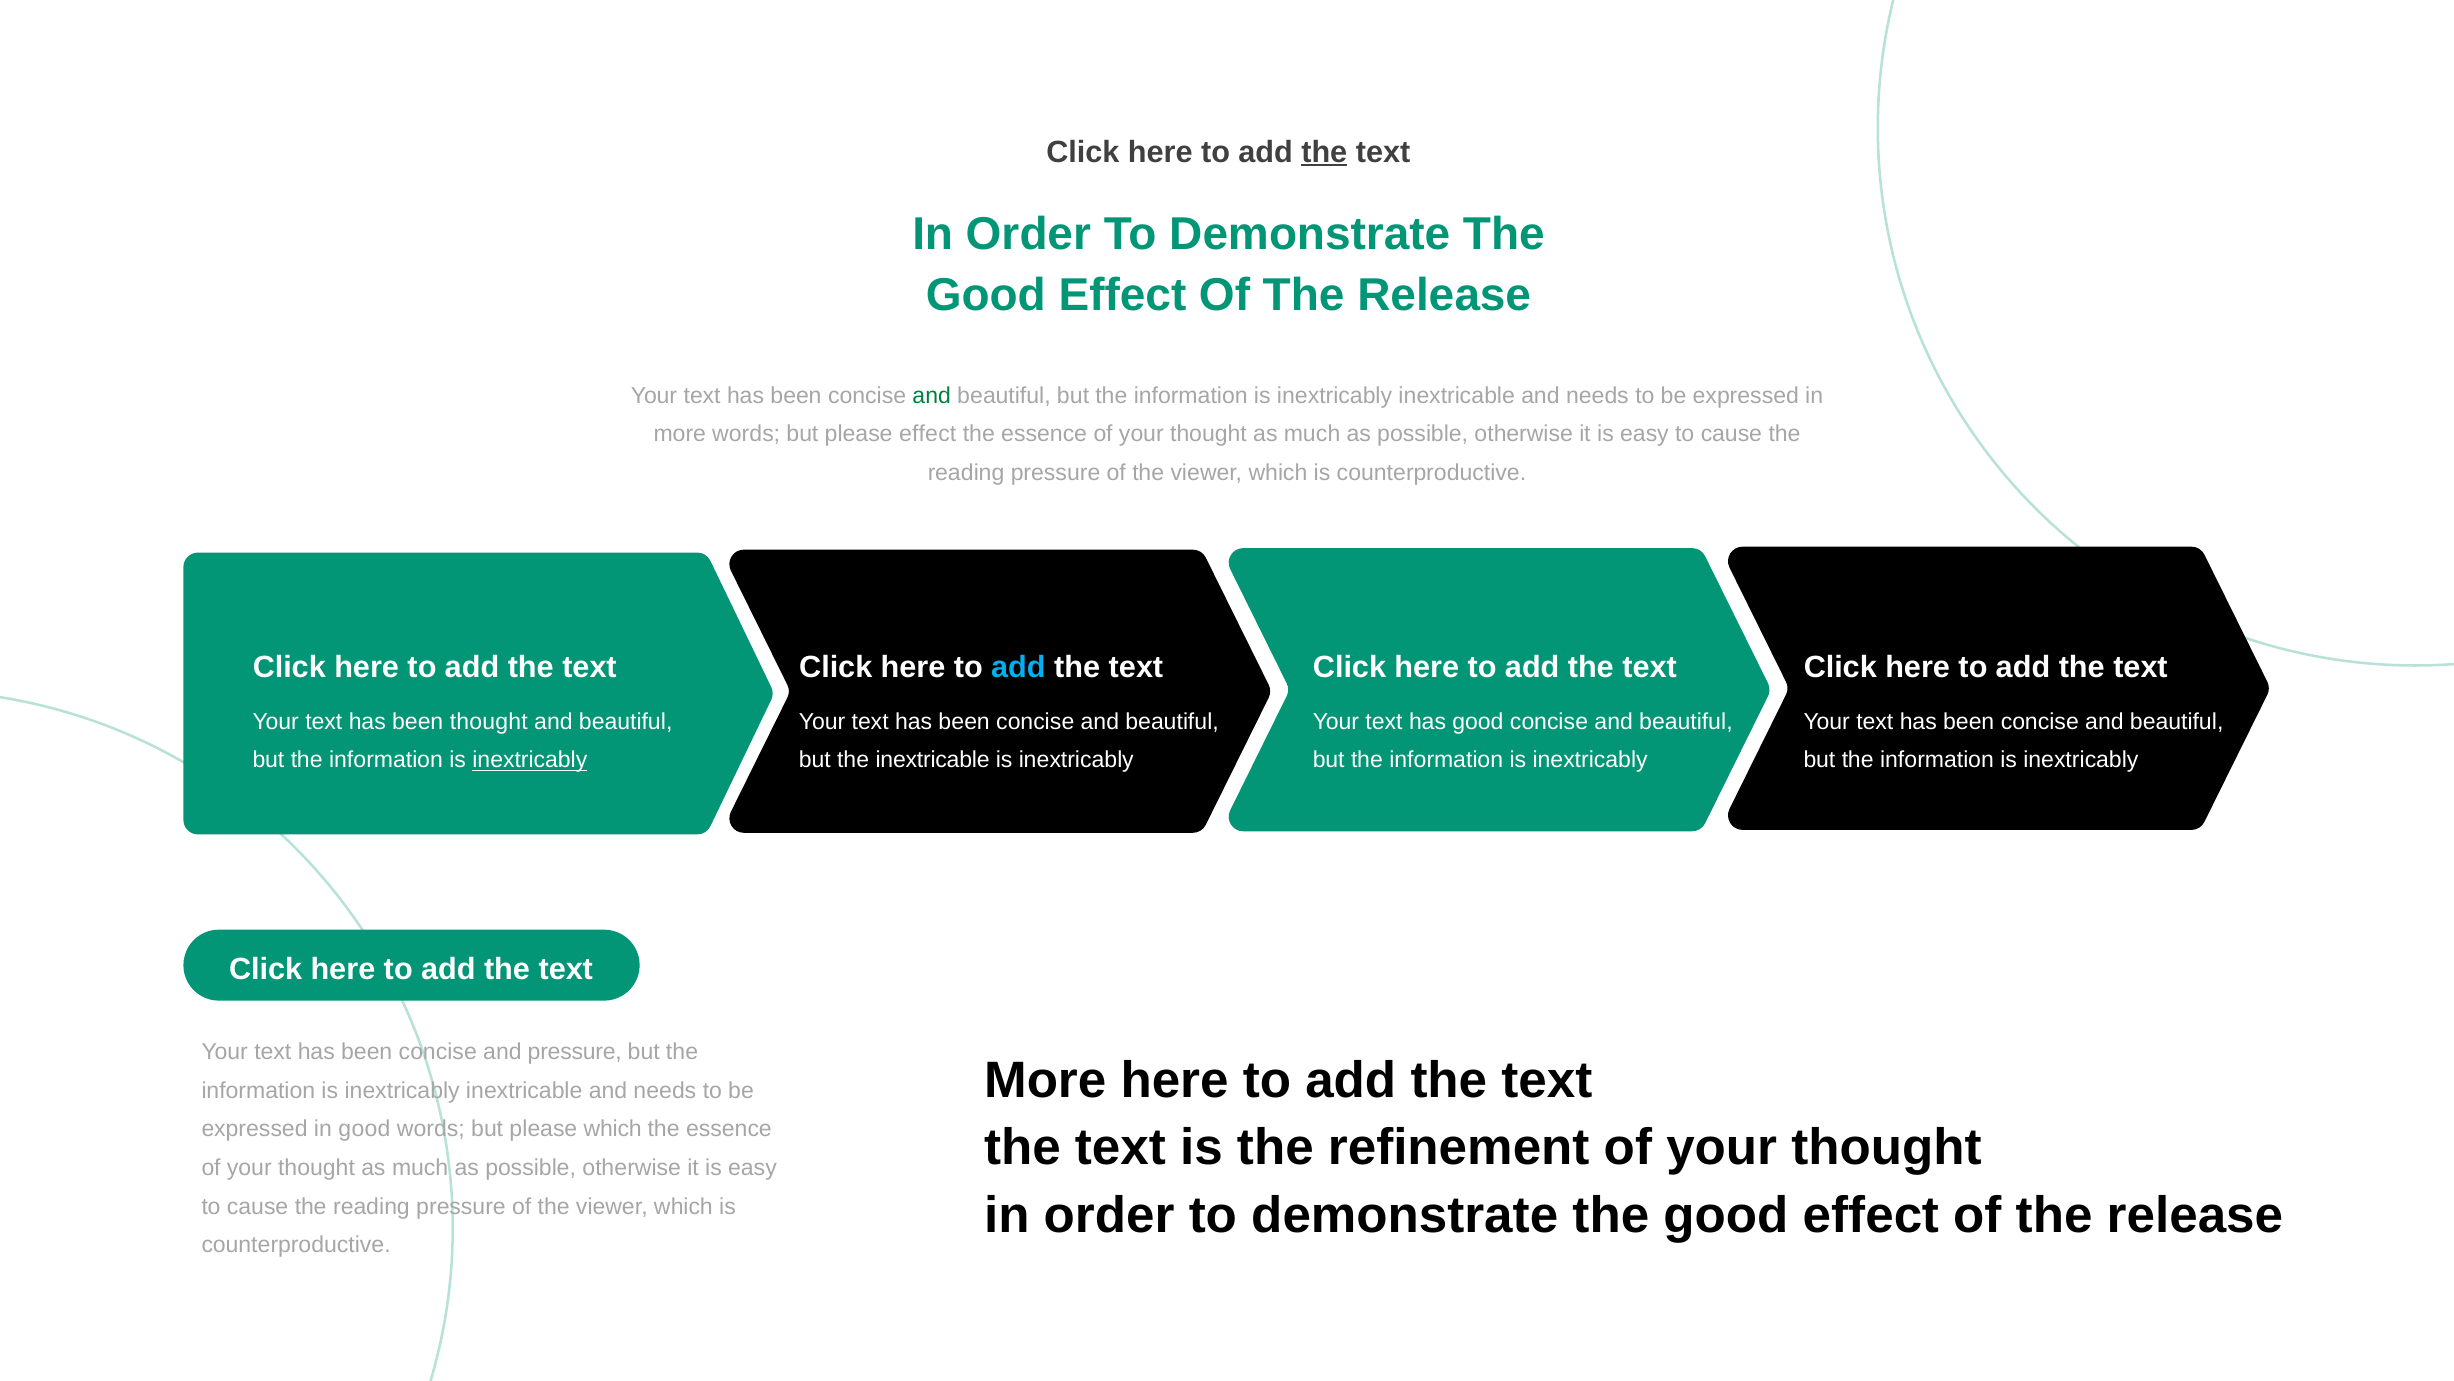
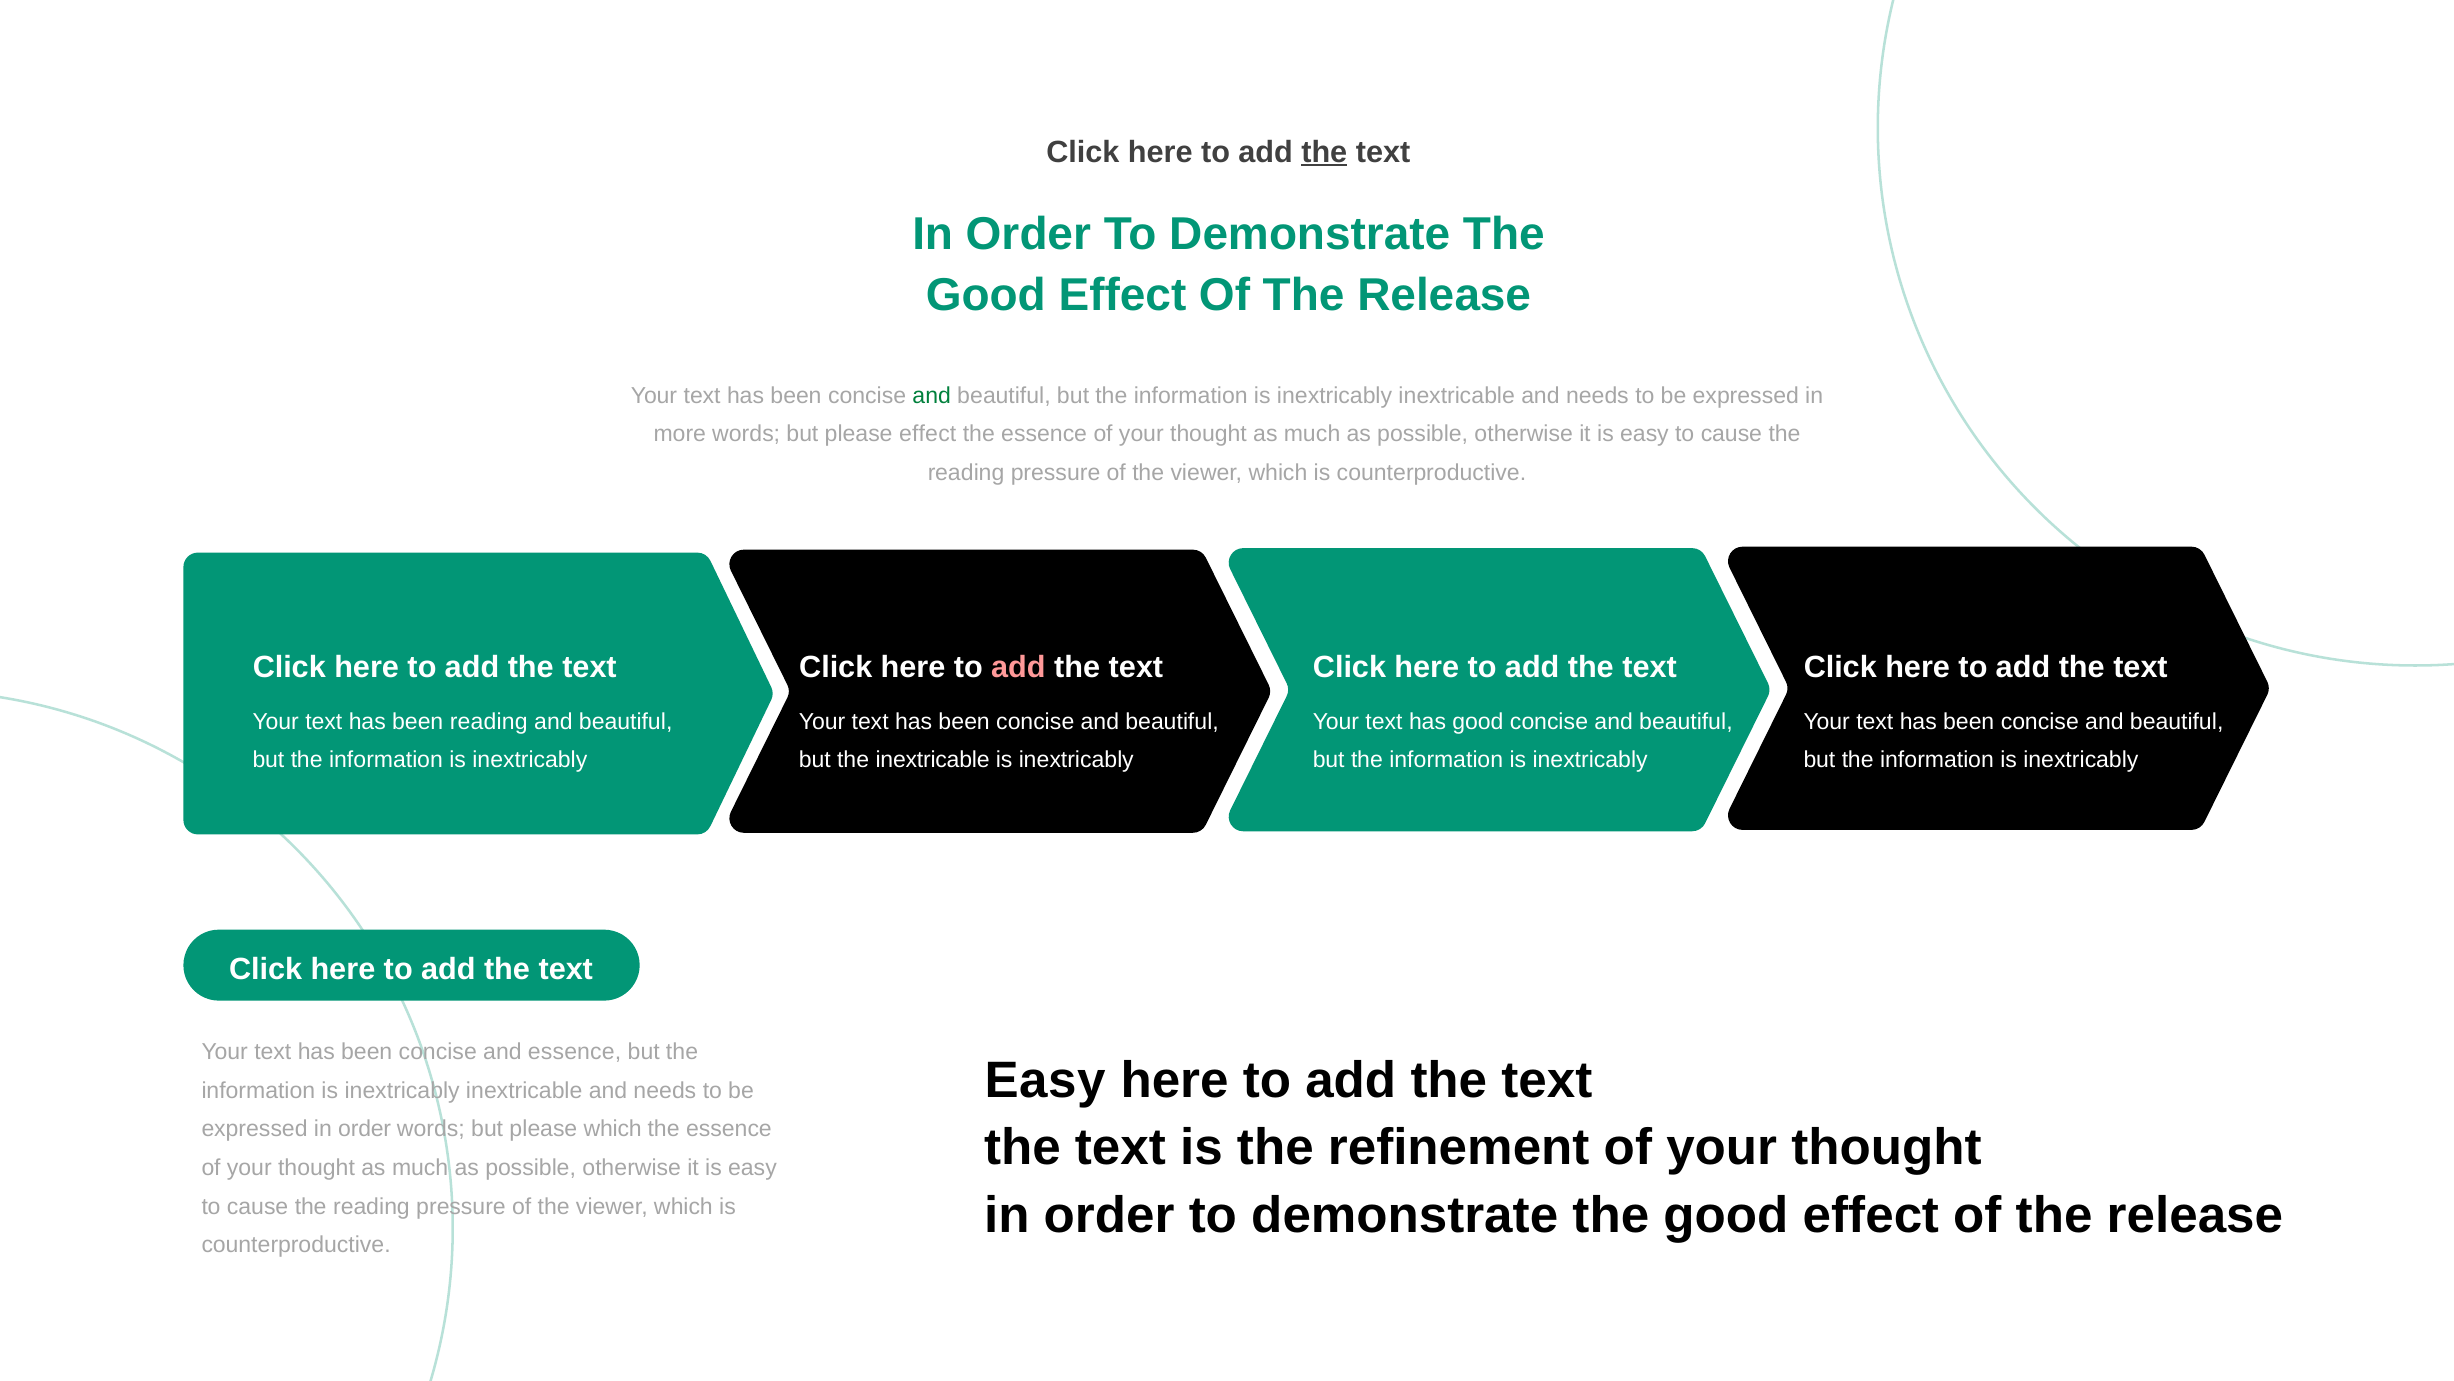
add at (1018, 667) colour: light blue -> pink
been thought: thought -> reading
inextricably at (530, 760) underline: present -> none
and pressure: pressure -> essence
More at (1045, 1080): More -> Easy
expressed in good: good -> order
